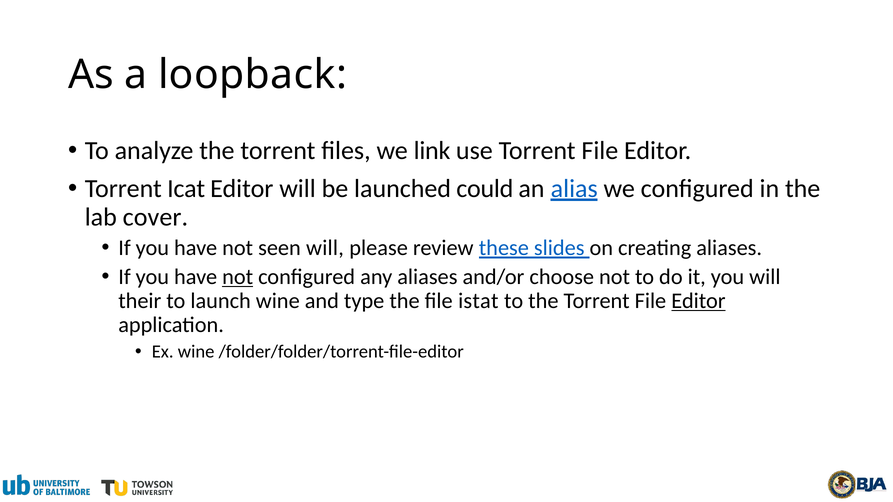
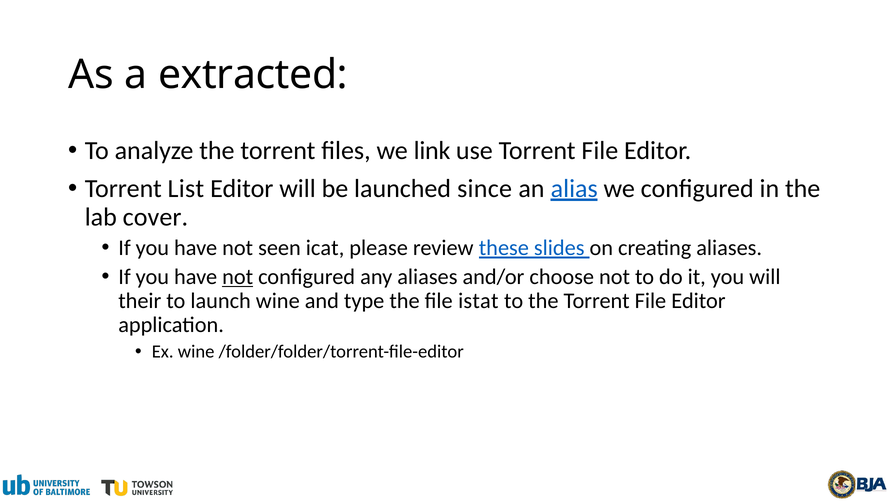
loopback: loopback -> extracted
Icat: Icat -> List
could: could -> since
seen will: will -> icat
Editor at (698, 301) underline: present -> none
